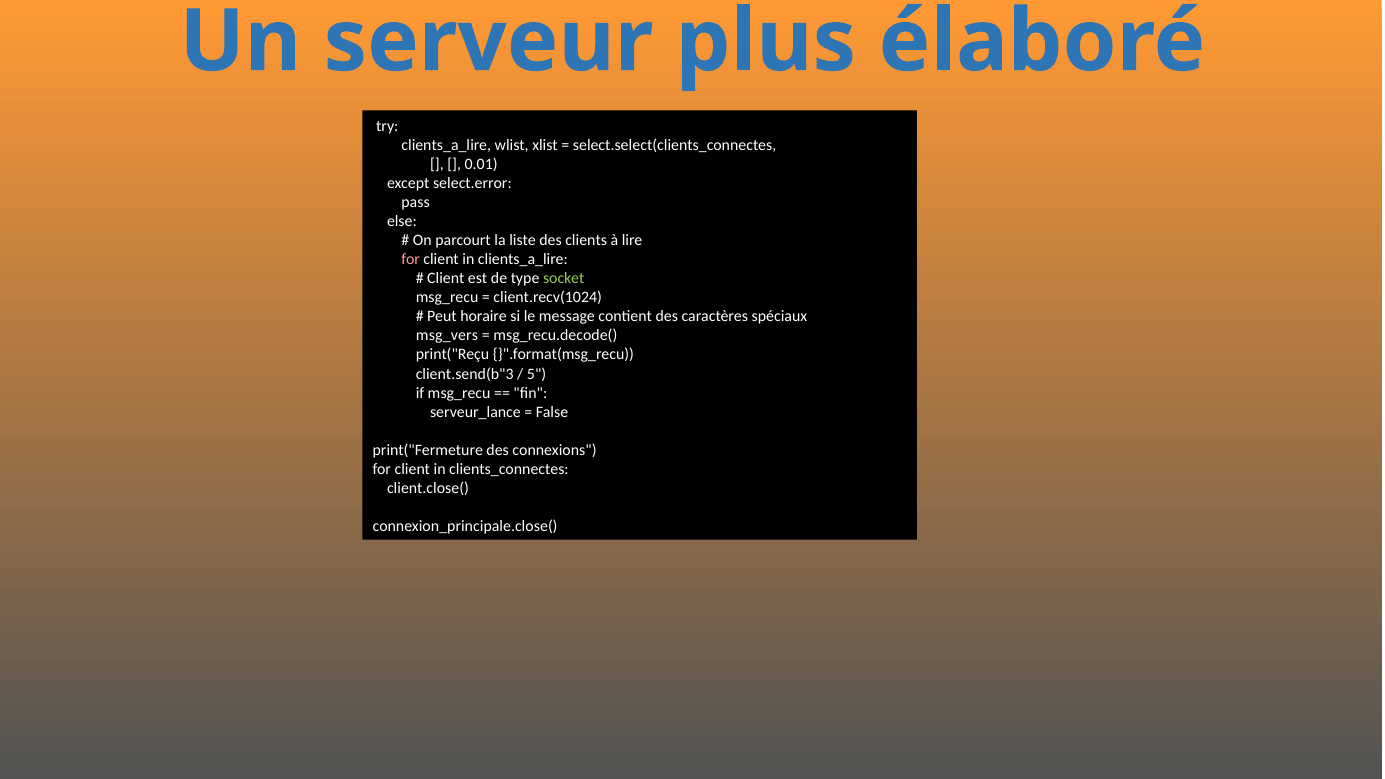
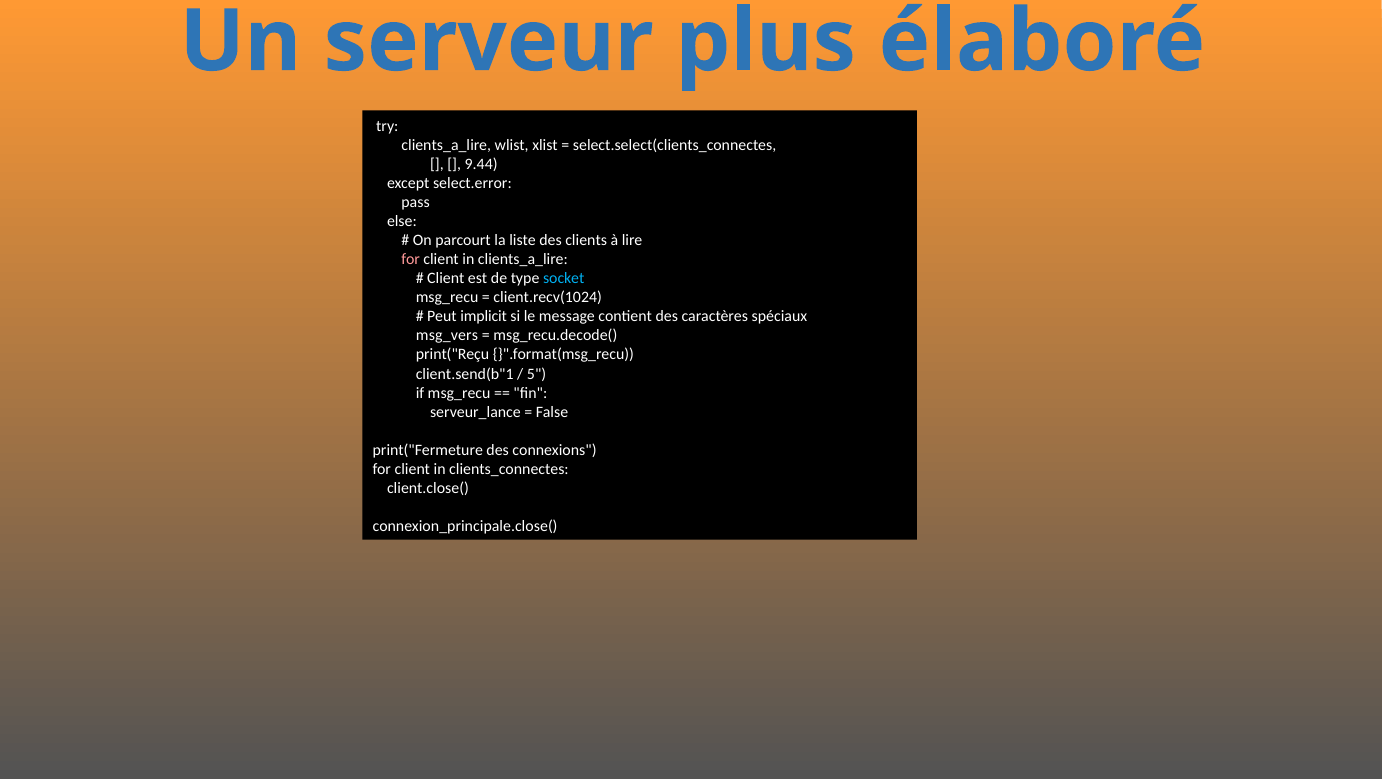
0.01: 0.01 -> 9.44
socket colour: light green -> light blue
horaire: horaire -> implicit
client.send(b"3: client.send(b"3 -> client.send(b"1
